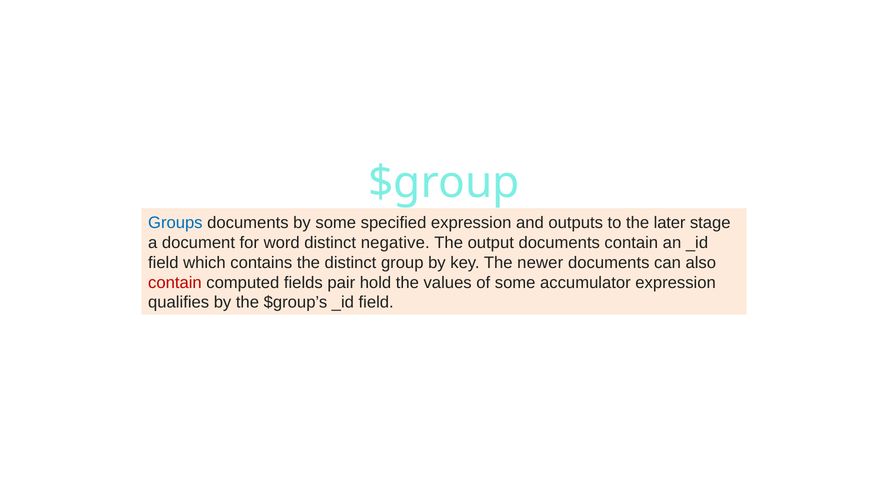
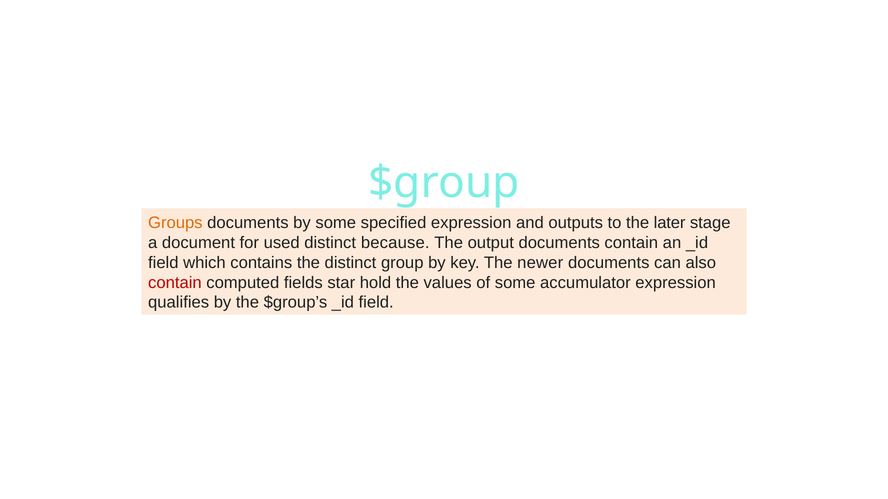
Groups colour: blue -> orange
word: word -> used
negative: negative -> because
pair: pair -> star
